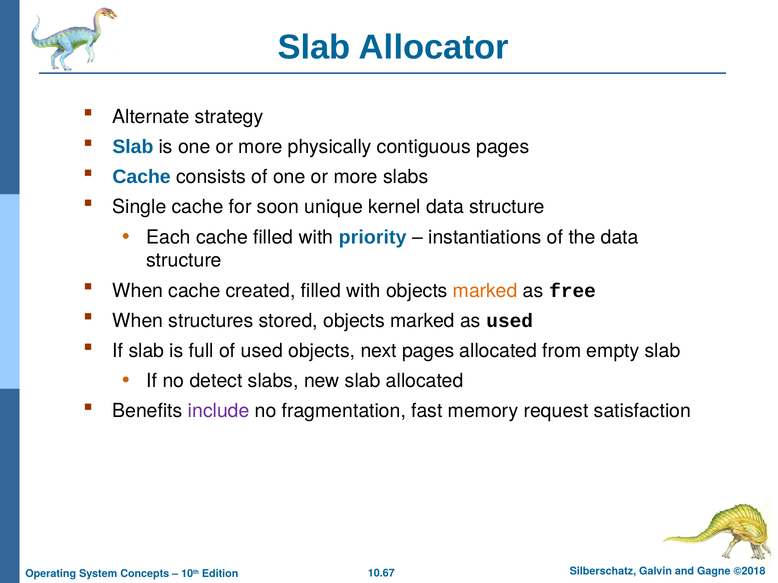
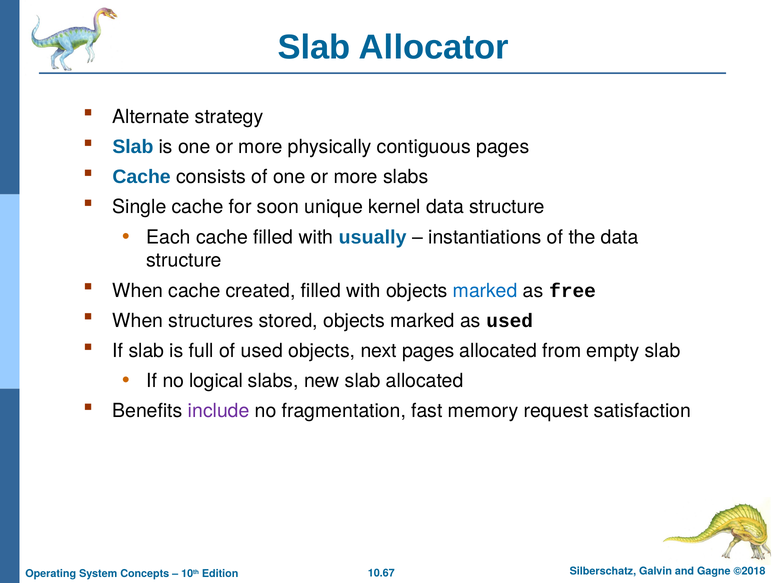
priority: priority -> usually
marked at (485, 291) colour: orange -> blue
detect: detect -> logical
